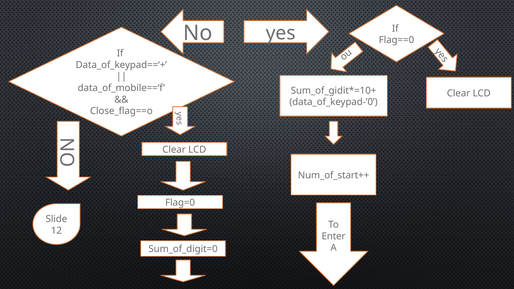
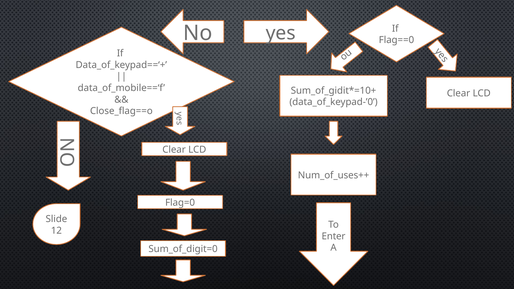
Num_of_start++: Num_of_start++ -> Num_of_uses++
